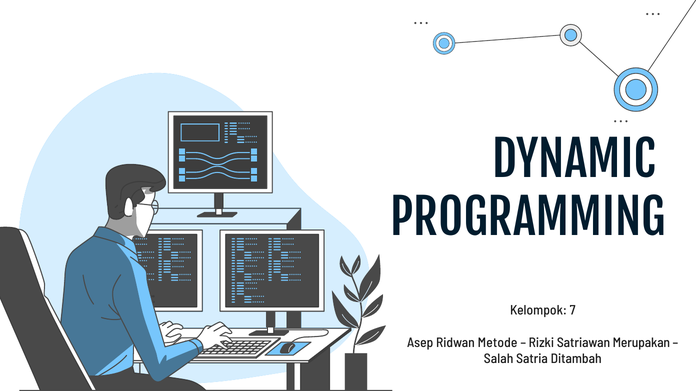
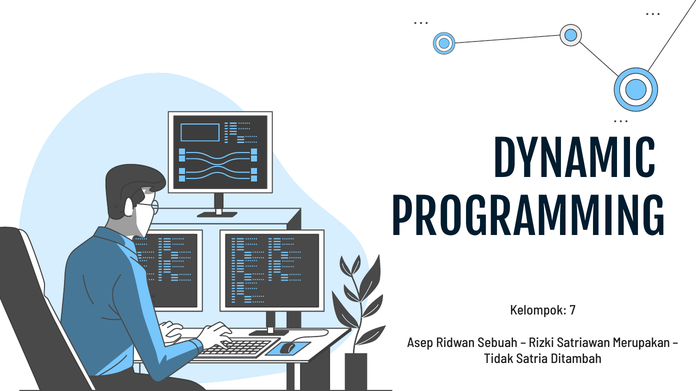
Metode: Metode -> Sebuah
Salah: Salah -> Tidak
